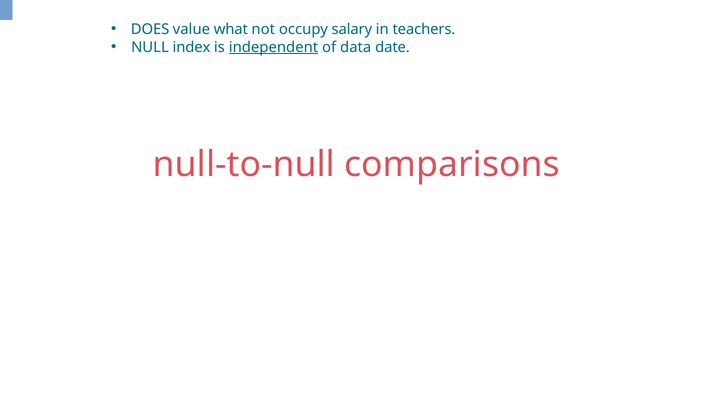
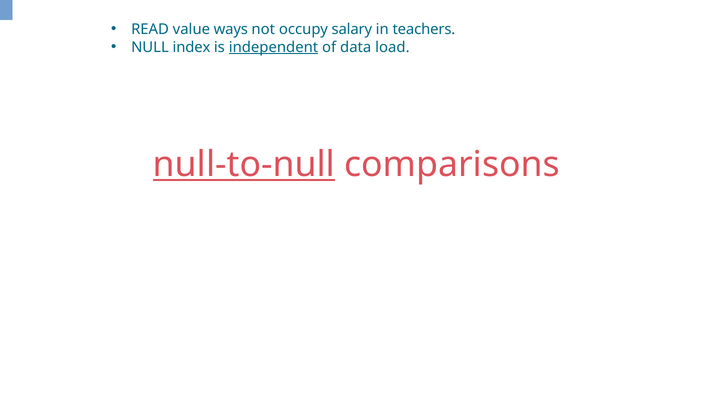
DOES: DOES -> READ
what: what -> ways
date: date -> load
null-to-null underline: none -> present
